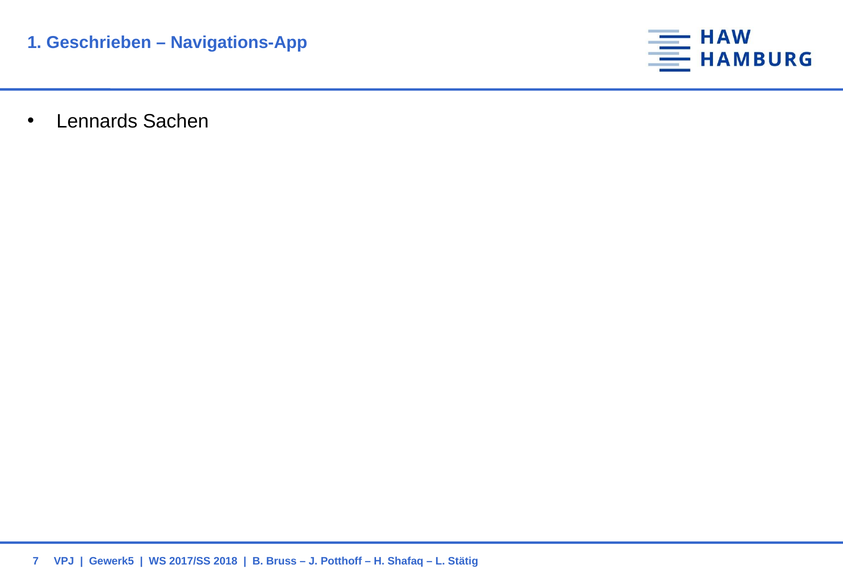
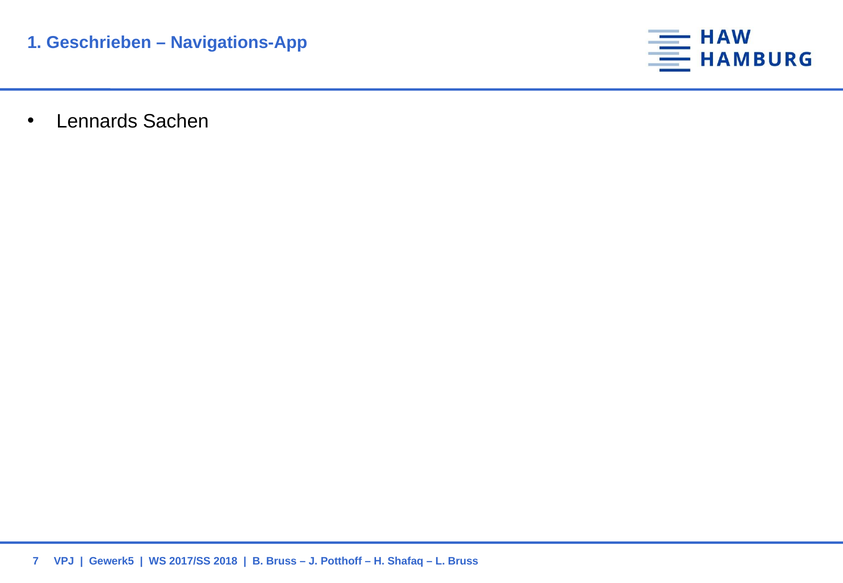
L Stätig: Stätig -> Bruss
